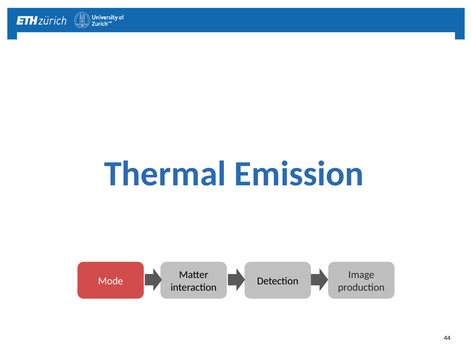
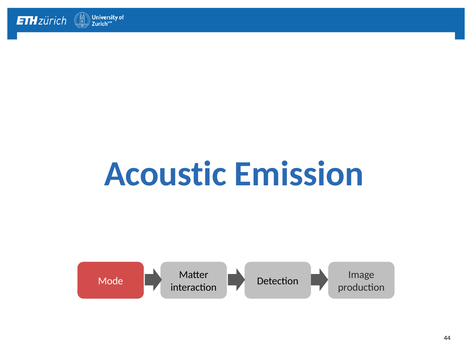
Thermal: Thermal -> Acoustic
